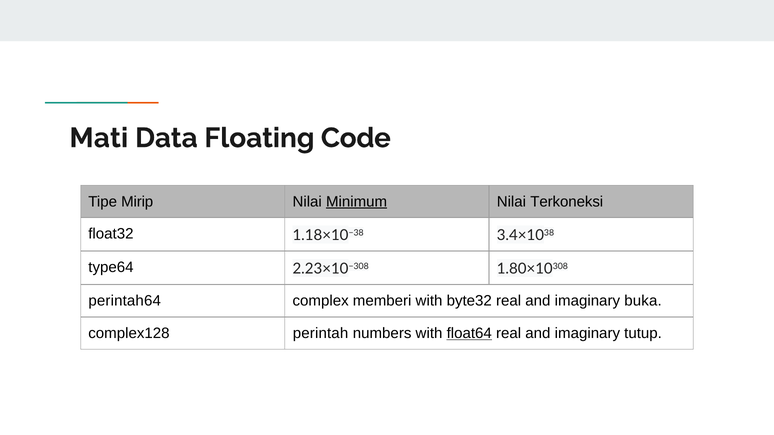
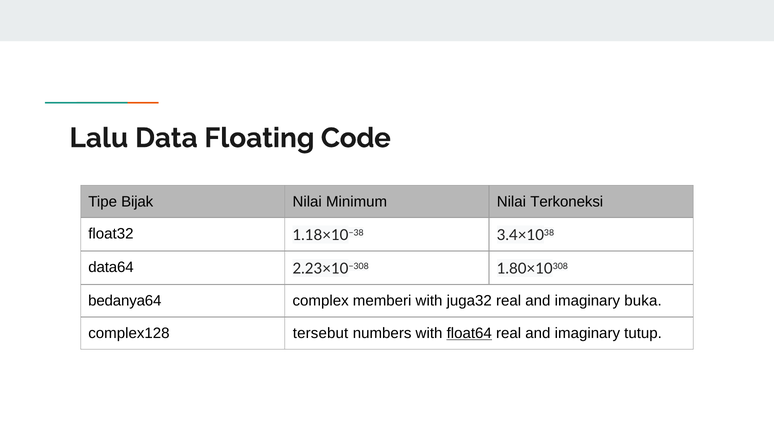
Mati: Mati -> Lalu
Mirip: Mirip -> Bijak
Minimum underline: present -> none
type64: type64 -> data64
perintah64: perintah64 -> bedanya64
byte32: byte32 -> juga32
perintah: perintah -> tersebut
